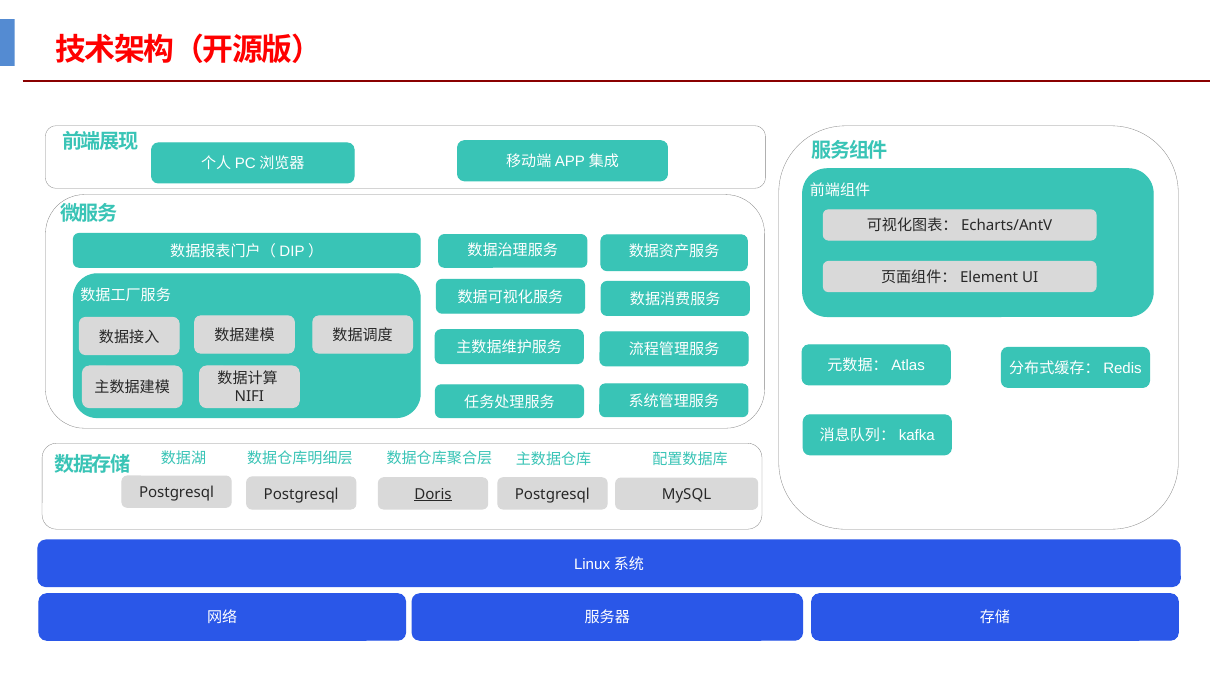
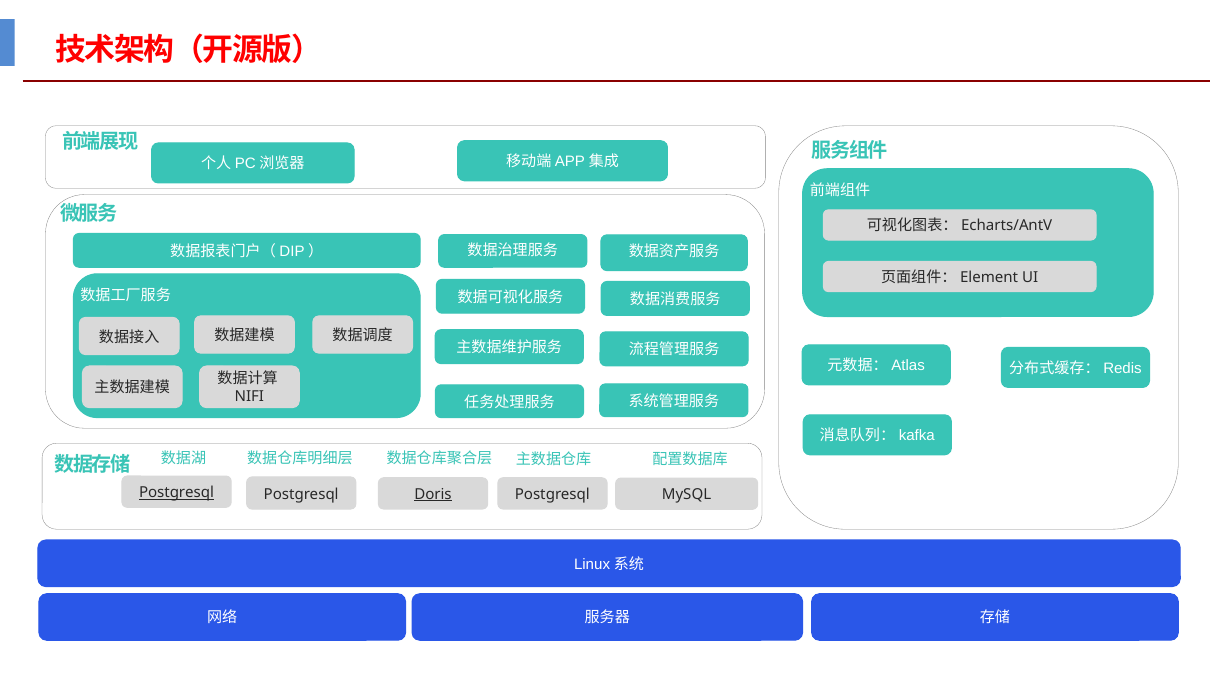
Postgresql at (176, 493) underline: none -> present
